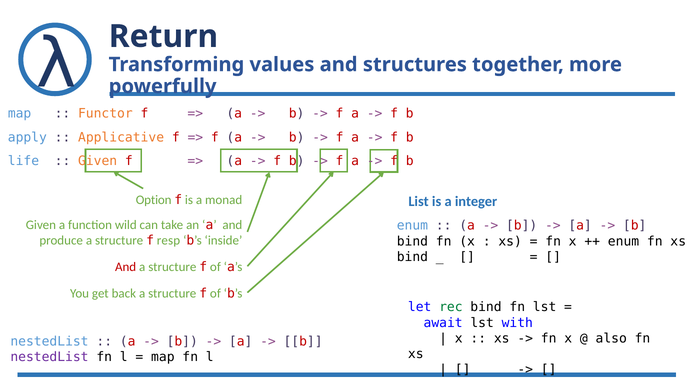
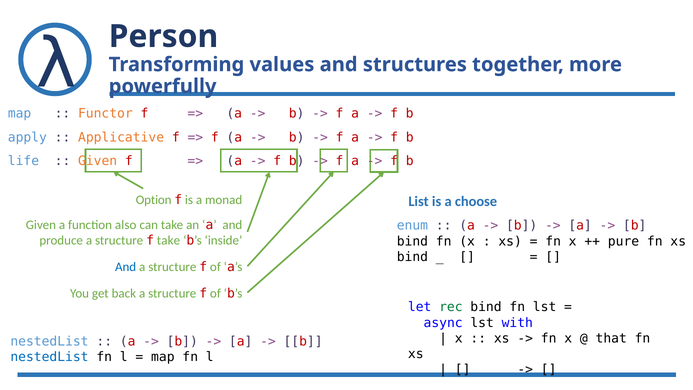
Return: Return -> Person
integer: integer -> choose
wild: wild -> also
f resp: resp -> take
enum at (624, 241): enum -> pure
And at (126, 267) colour: red -> blue
await: await -> async
also: also -> that
nestedList at (50, 357) colour: purple -> blue
